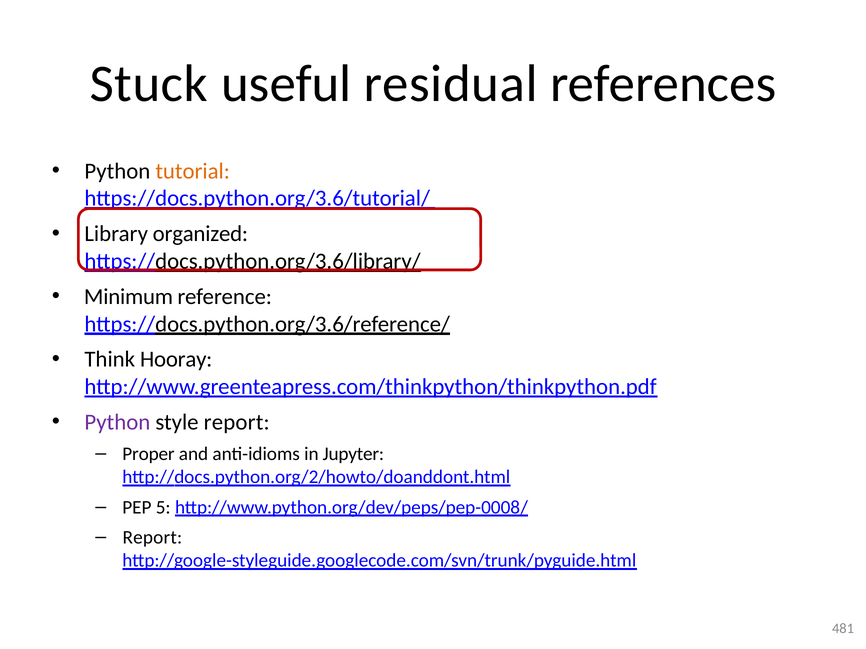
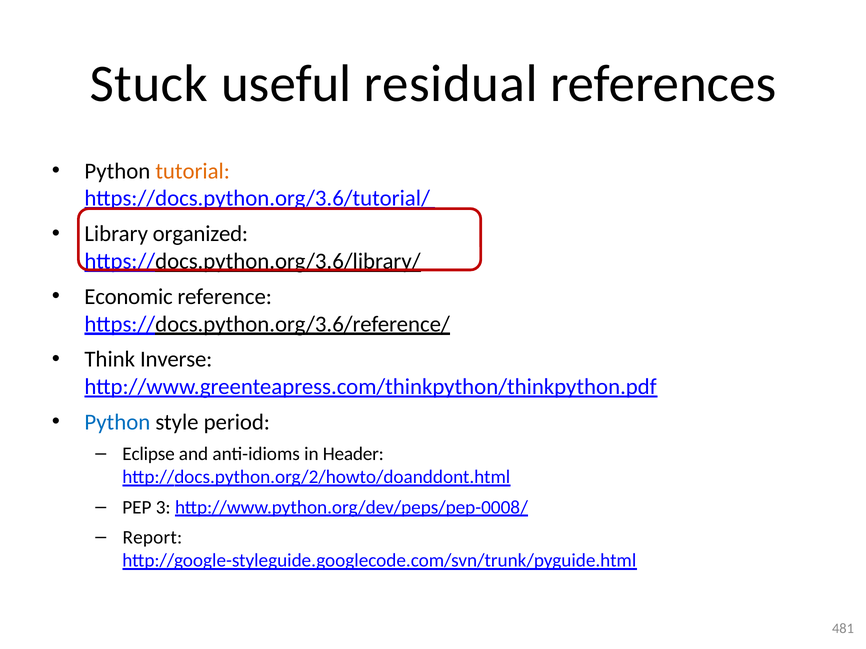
Minimum: Minimum -> Economic
Hooray: Hooray -> Inverse
Python at (117, 423) colour: purple -> blue
style report: report -> period
Proper: Proper -> Eclipse
Jupyter: Jupyter -> Header
5: 5 -> 3
